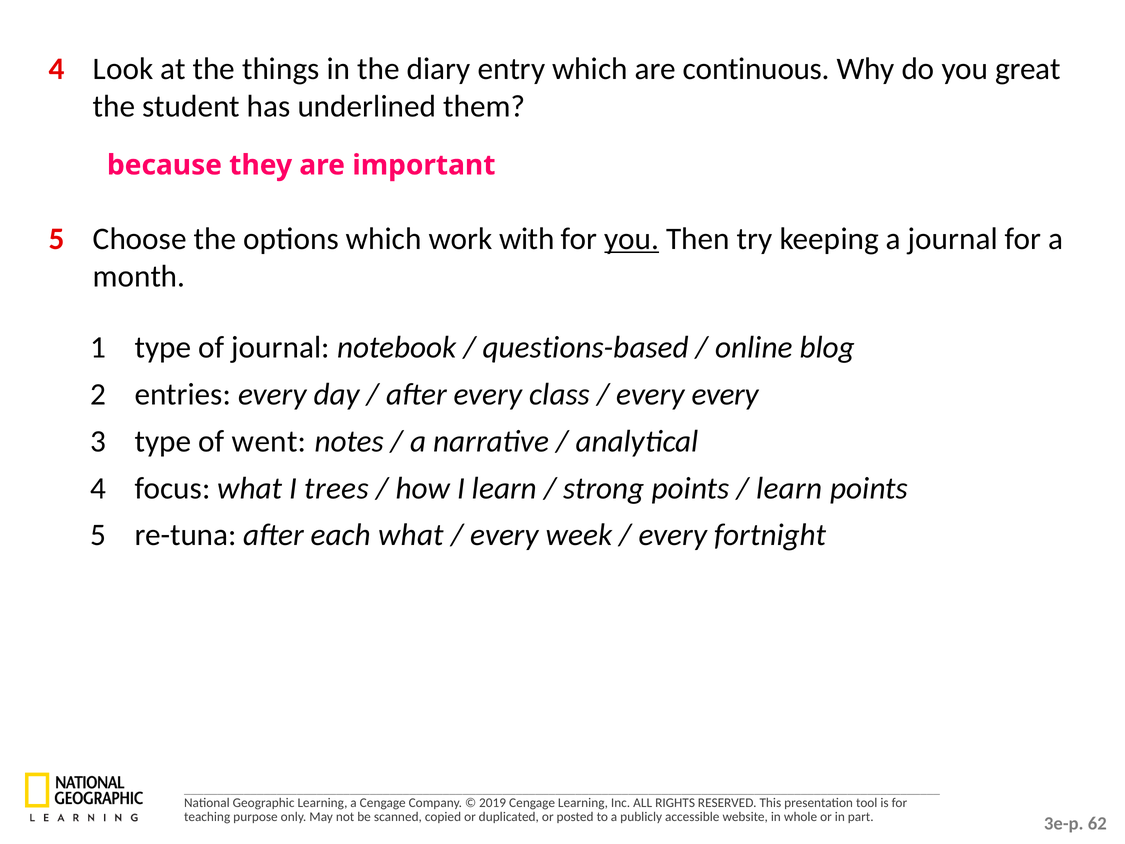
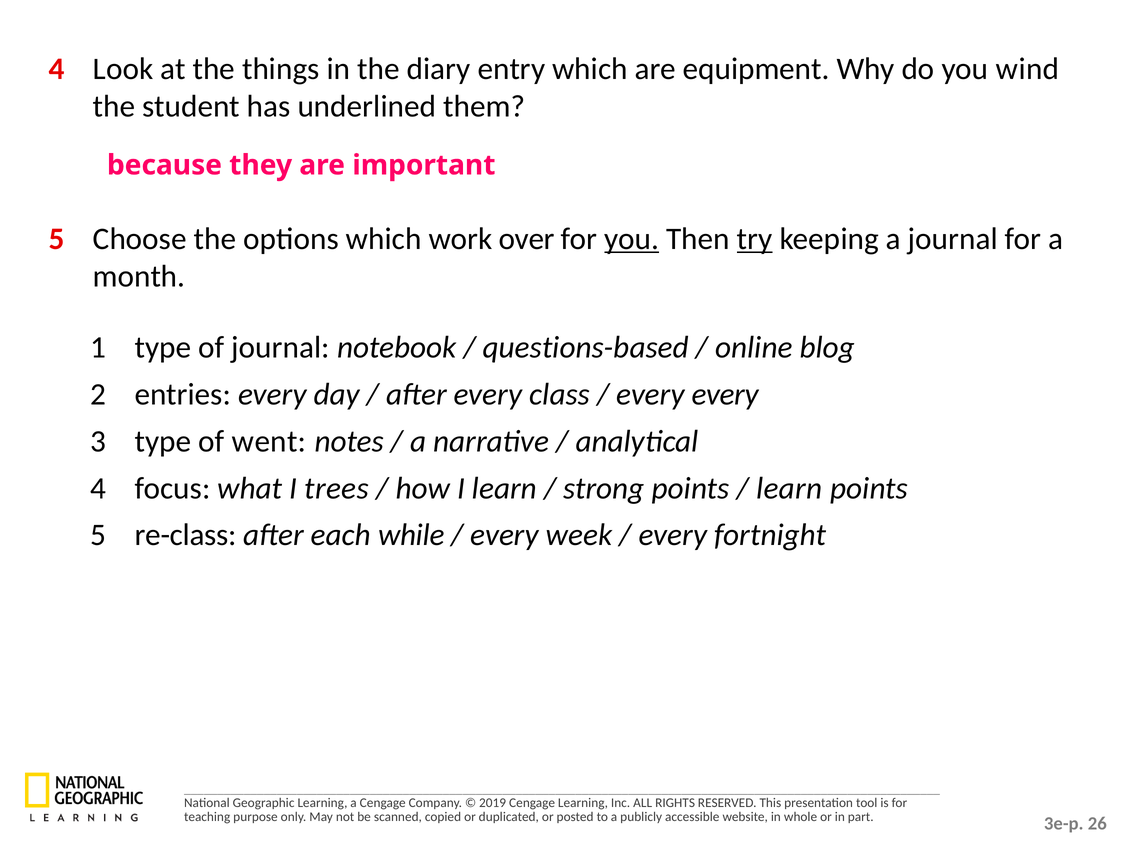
continuous: continuous -> equipment
great: great -> wind
with: with -> over
try underline: none -> present
re-tuna: re-tuna -> re-class
each what: what -> while
62: 62 -> 26
